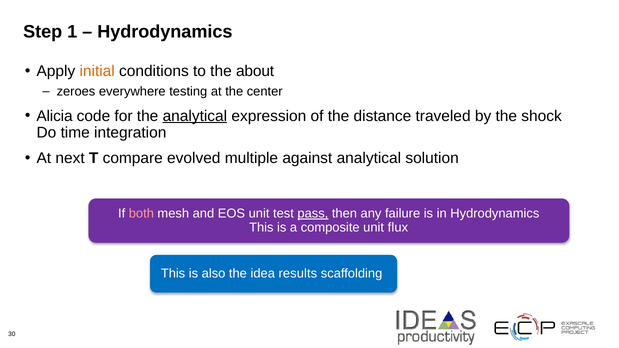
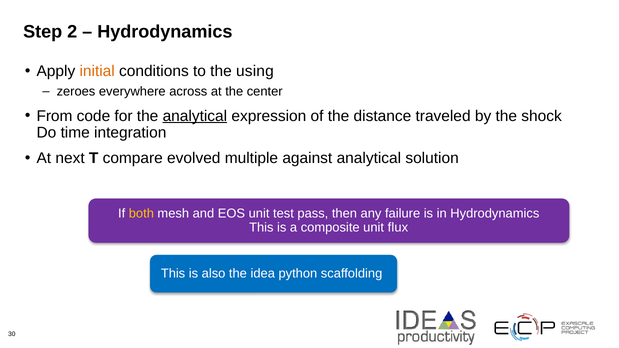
1: 1 -> 2
about: about -> using
testing: testing -> across
Alicia: Alicia -> From
both colour: pink -> yellow
pass underline: present -> none
results: results -> python
